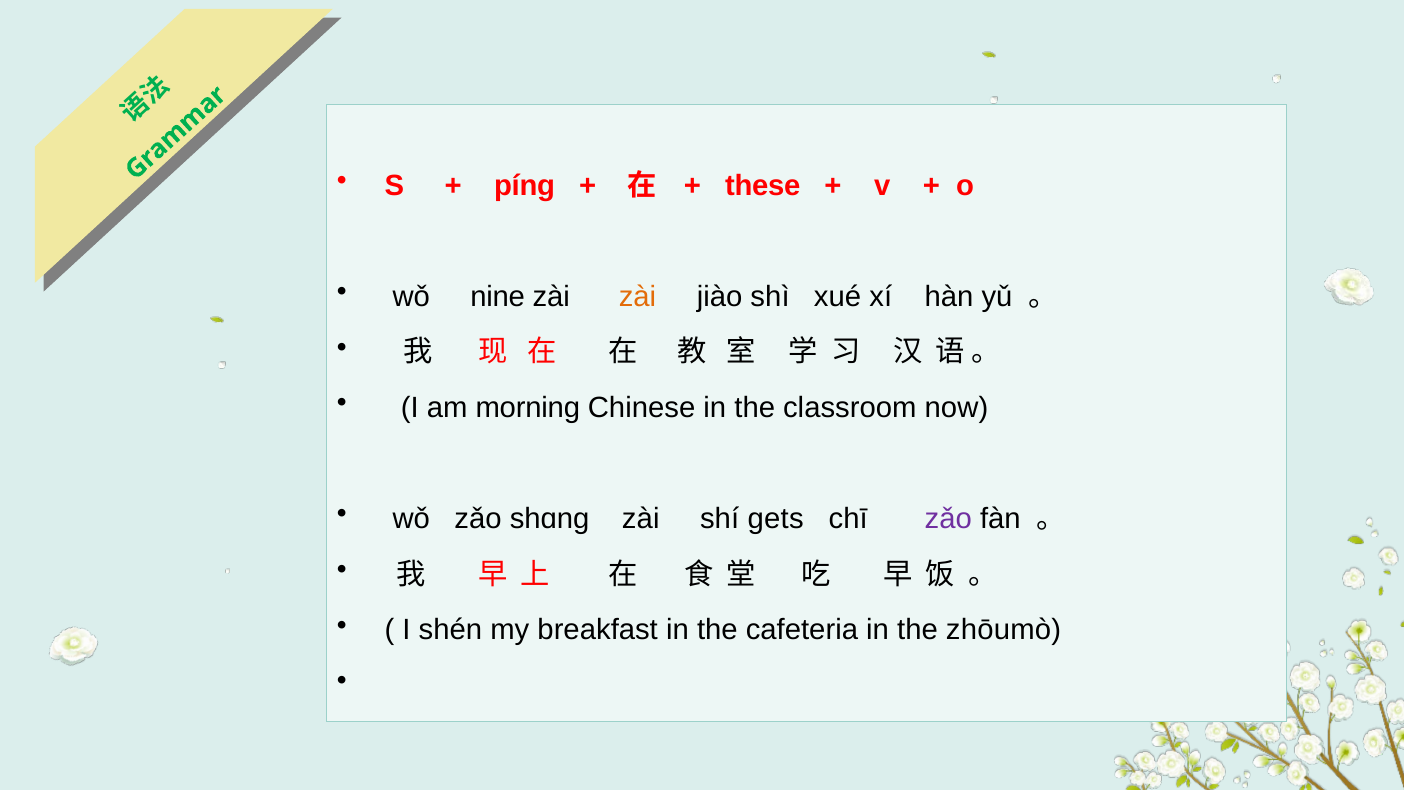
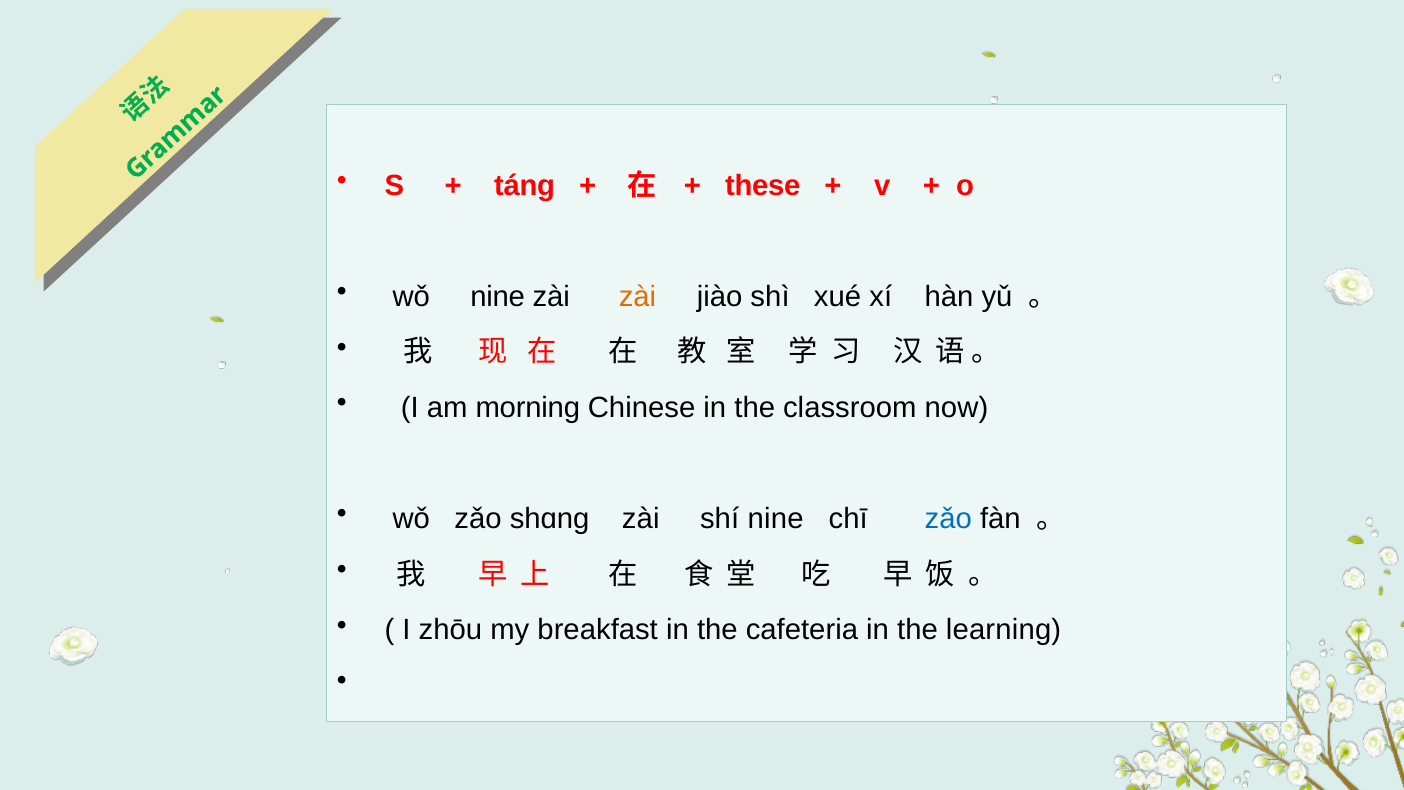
pínɡ: pínɡ -> tánɡ
shí gets: gets -> nine
zǎo at (948, 519) colour: purple -> blue
shén: shén -> zhōu
zhōumò: zhōumò -> learning
